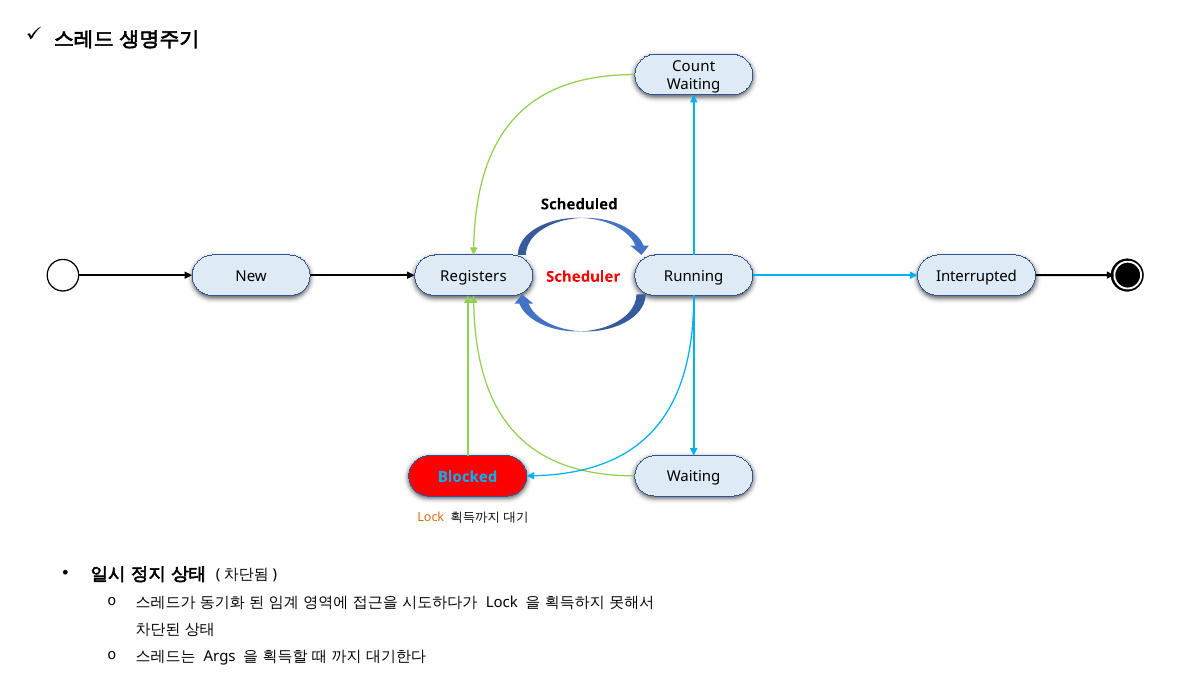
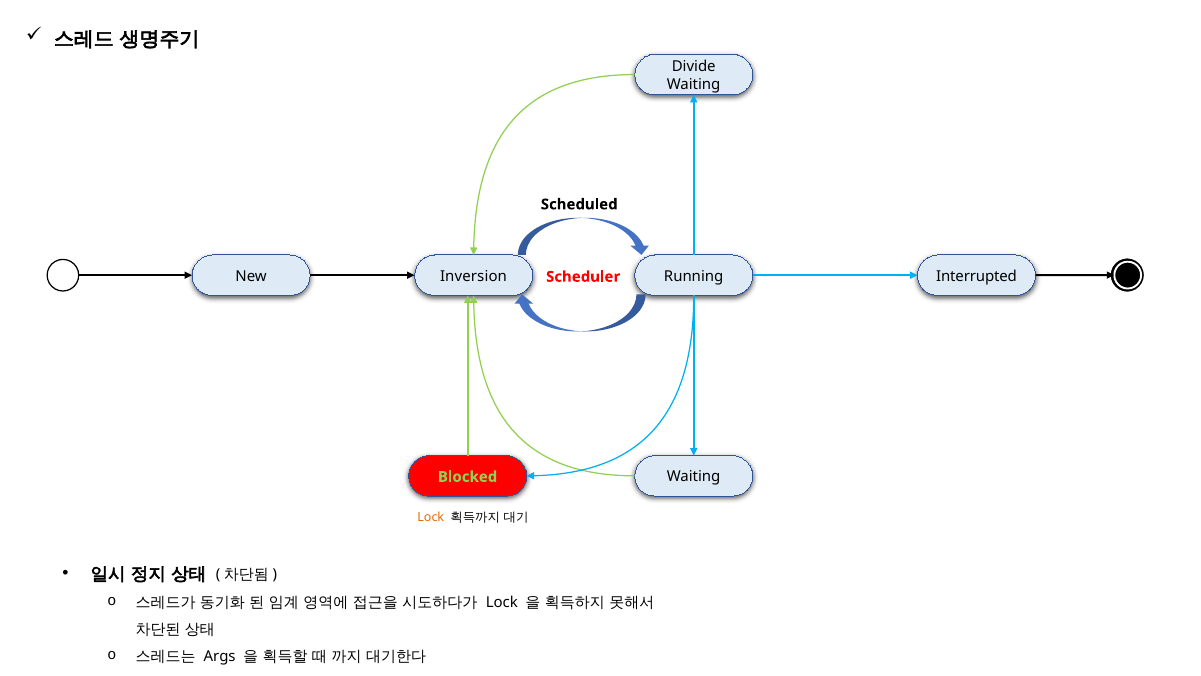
Count: Count -> Divide
Registers: Registers -> Inversion
Blocked colour: light blue -> light green
